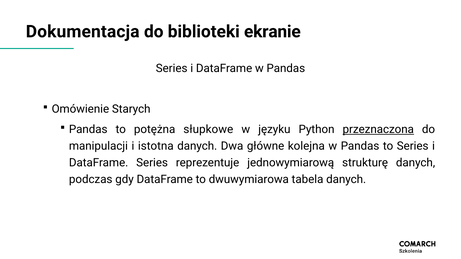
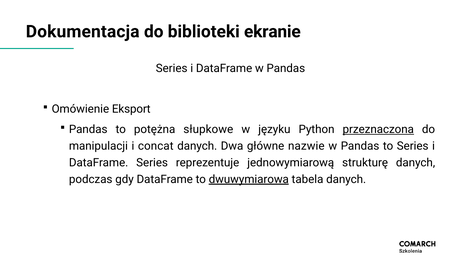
Starych: Starych -> Eksport
istotna: istotna -> concat
kolejna: kolejna -> nazwie
dwuwymiarowa underline: none -> present
